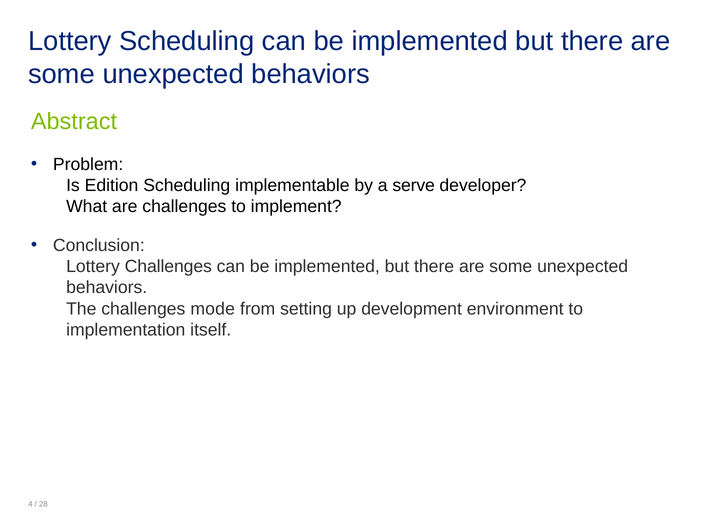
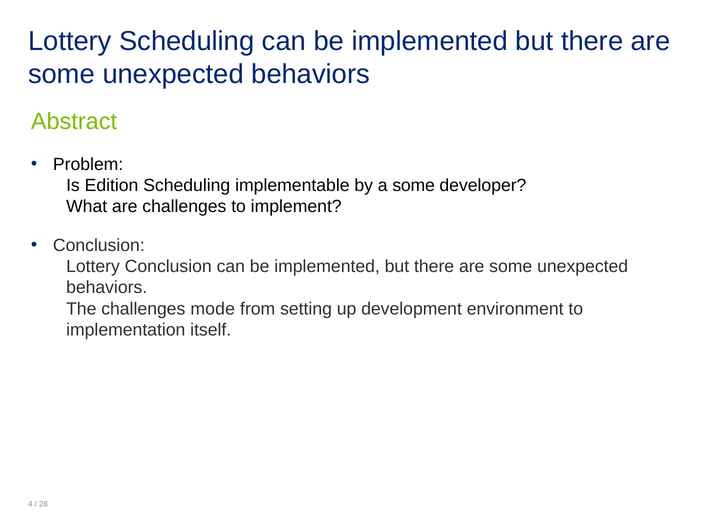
a serve: serve -> some
Lottery Challenges: Challenges -> Conclusion
